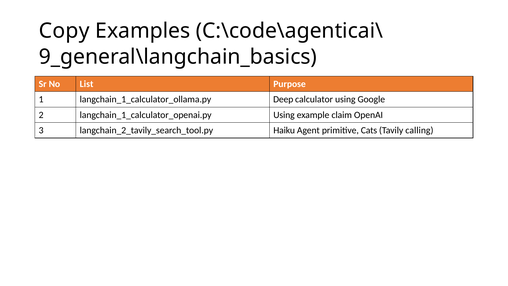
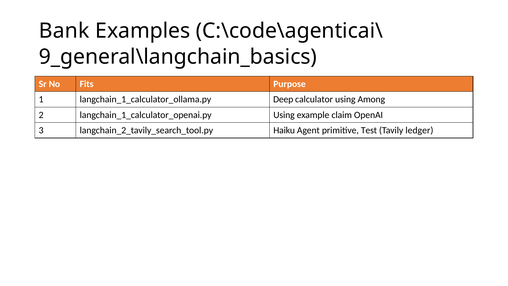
Copy: Copy -> Bank
List: List -> Fits
Google: Google -> Among
Cats: Cats -> Test
calling: calling -> ledger
